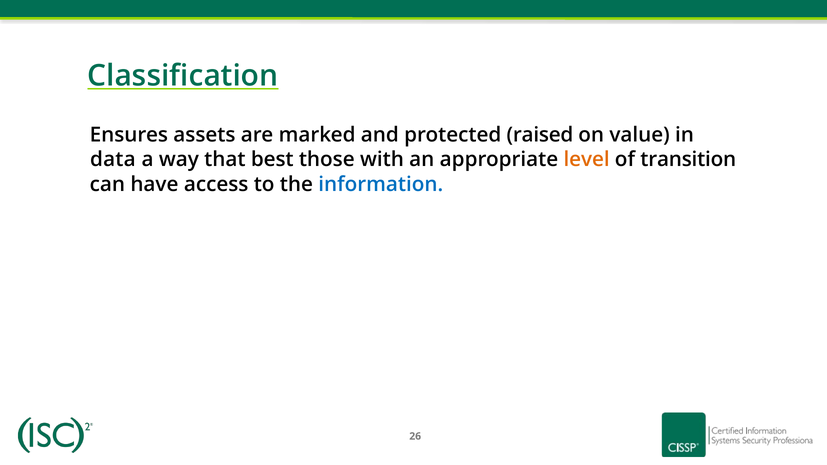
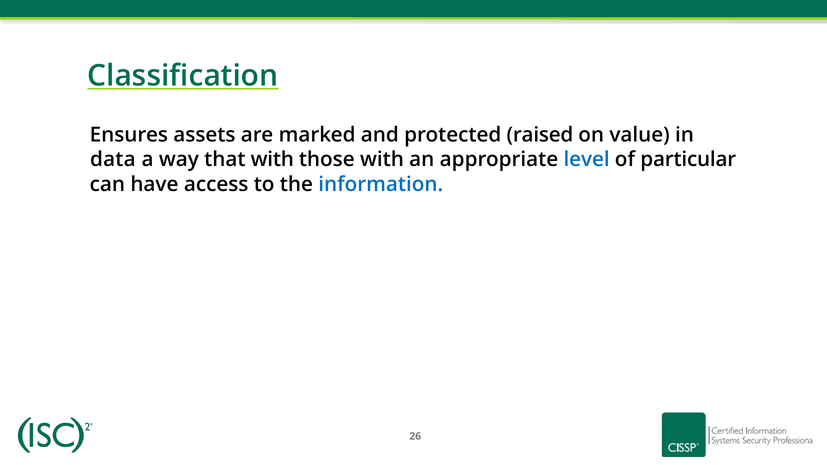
that best: best -> with
level colour: orange -> blue
transition: transition -> particular
